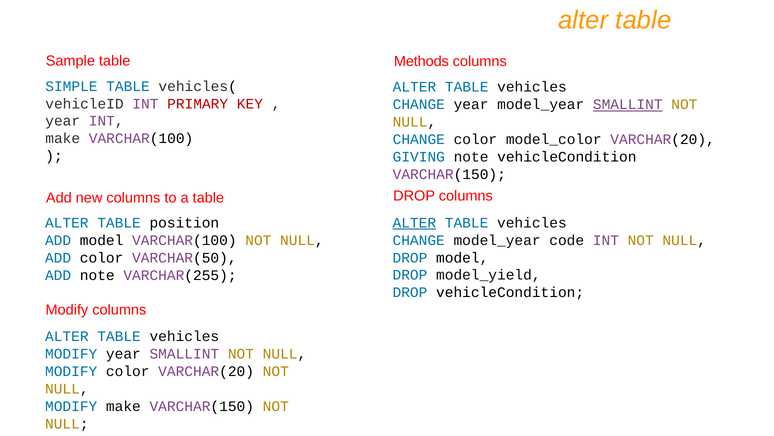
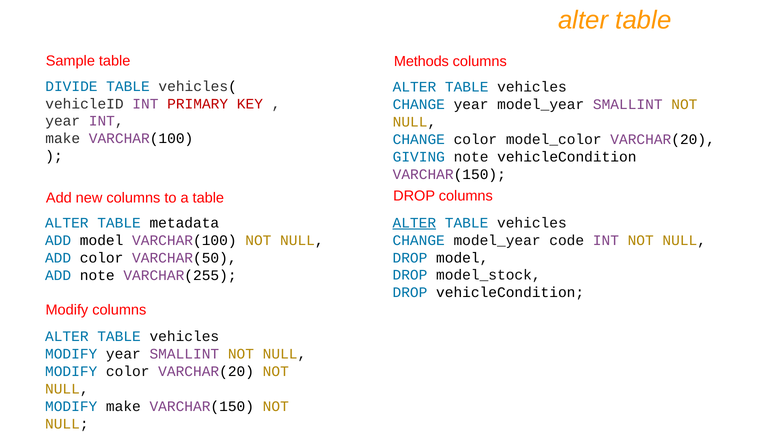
SIMPLE: SIMPLE -> DIVIDE
SMALLINT at (628, 104) underline: present -> none
position: position -> metadata
model_yield: model_yield -> model_stock
